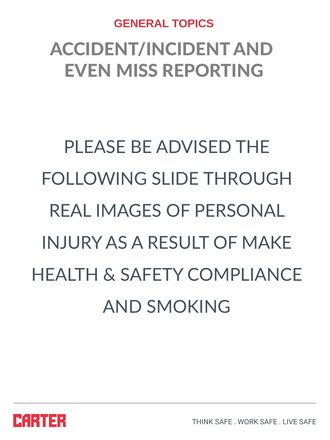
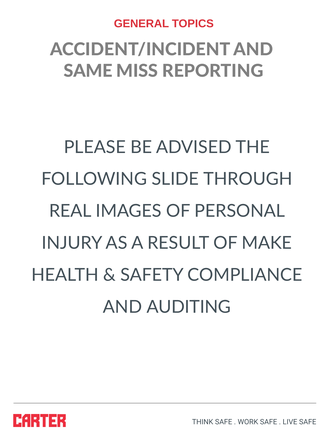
EVEN: EVEN -> SAME
SMOKING: SMOKING -> AUDITING
